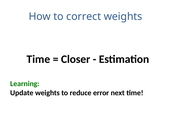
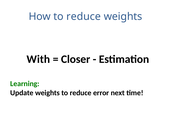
How to correct: correct -> reduce
Time at (38, 59): Time -> With
